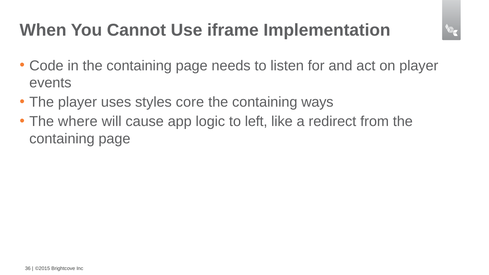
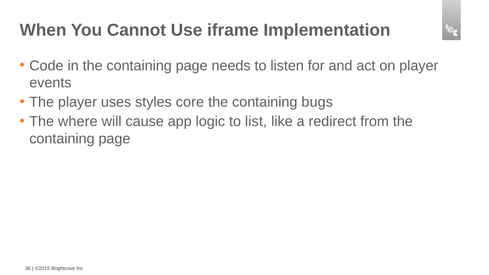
ways: ways -> bugs
left: left -> list
